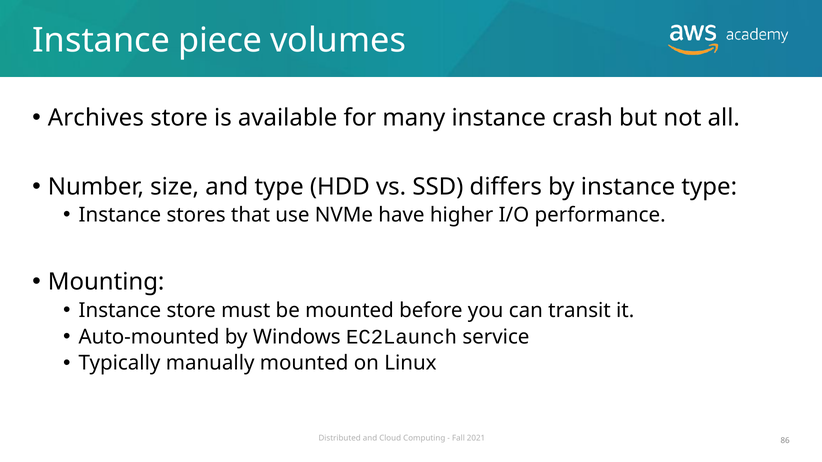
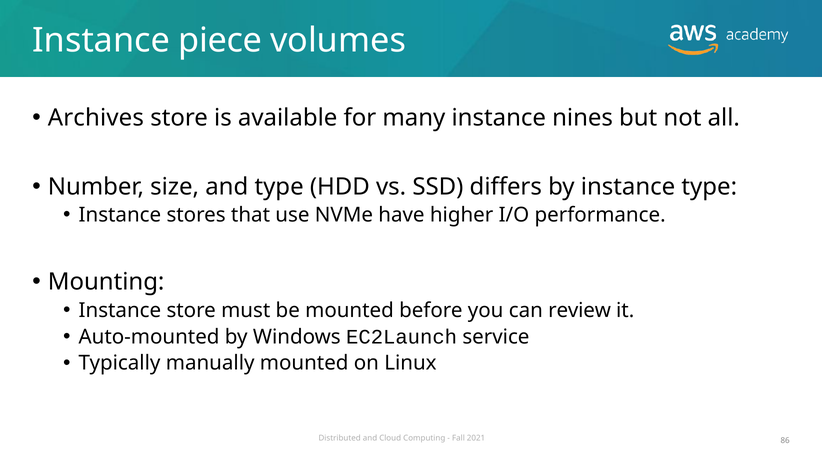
crash: crash -> nines
transit: transit -> review
